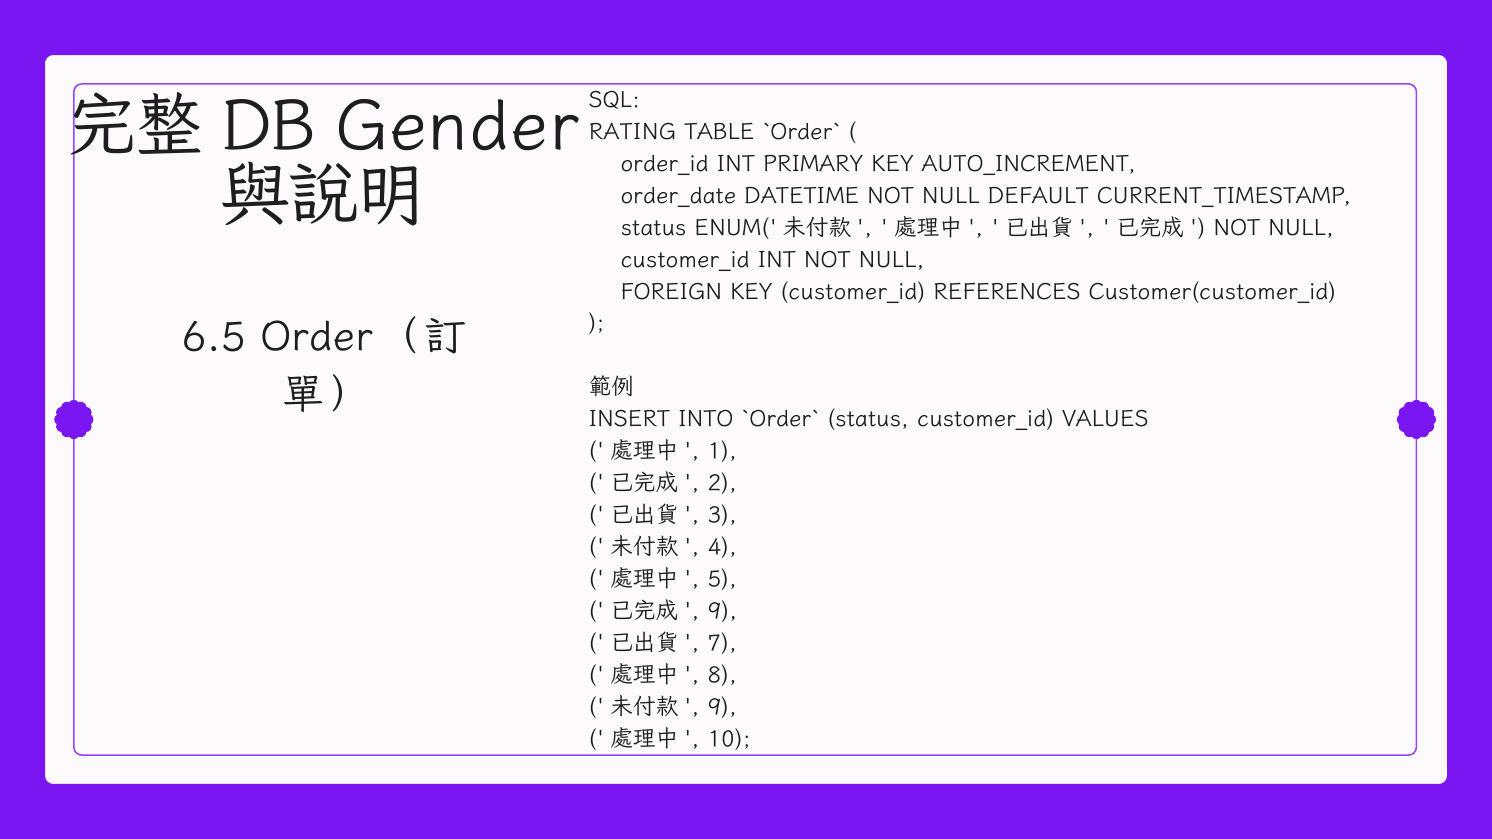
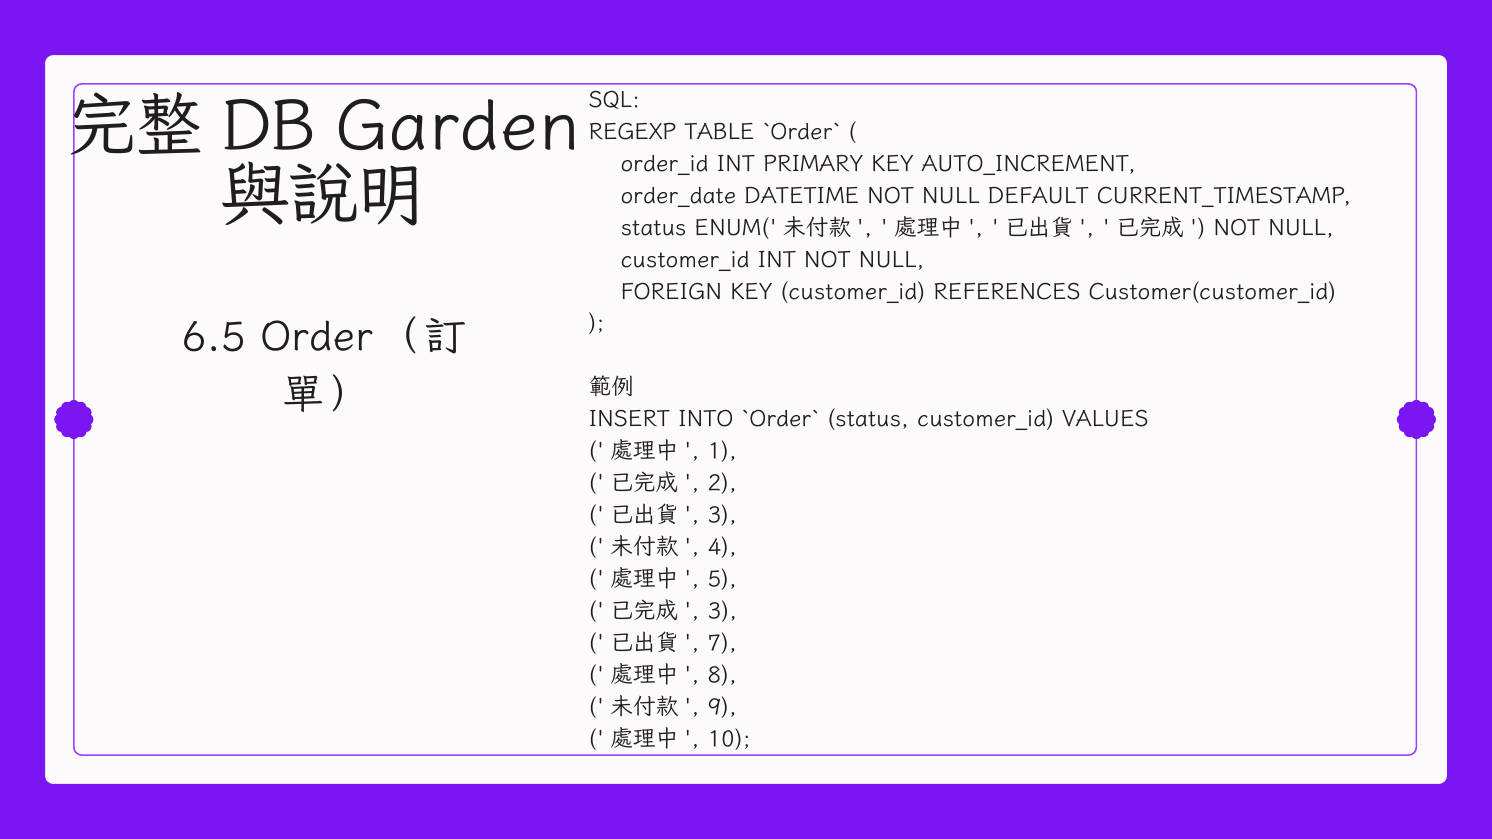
Gender: Gender -> Garden
RATING: RATING -> REGEXP
9 at (722, 611): 9 -> 3
